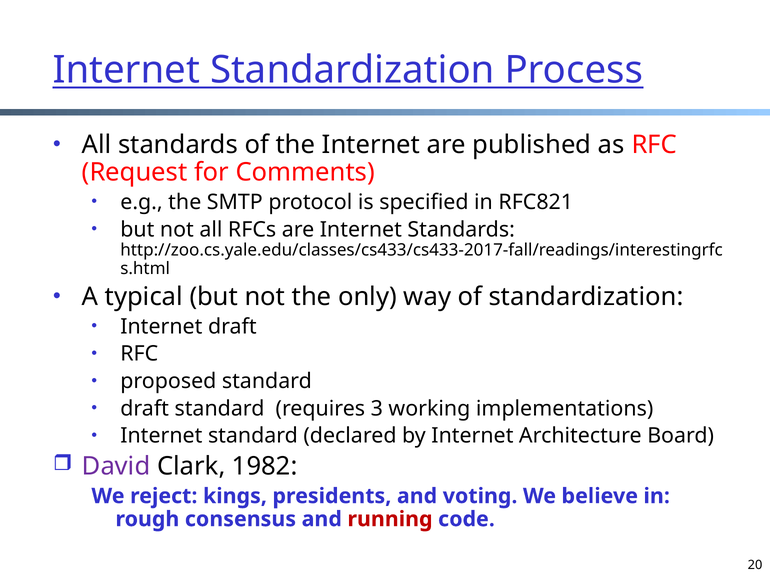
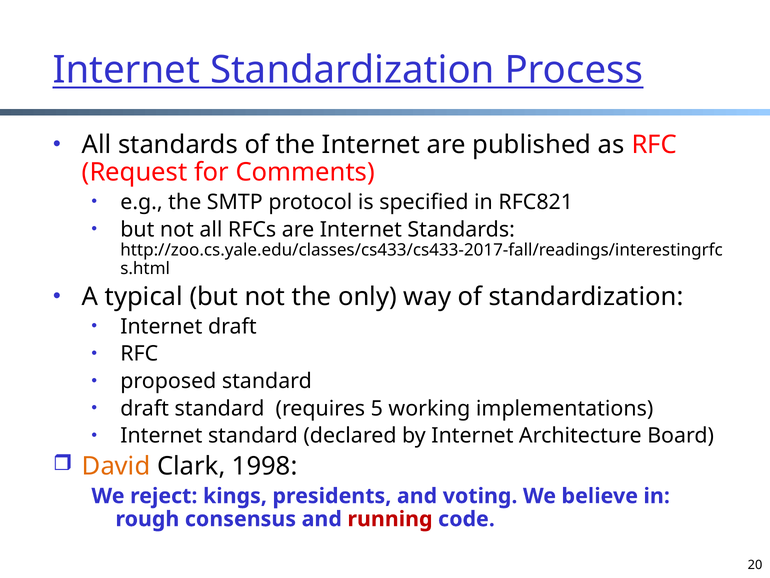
3: 3 -> 5
David colour: purple -> orange
1982: 1982 -> 1998
